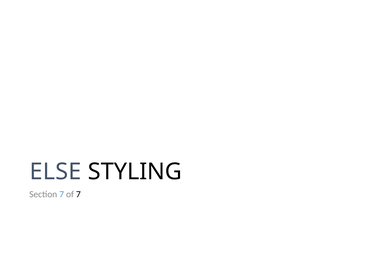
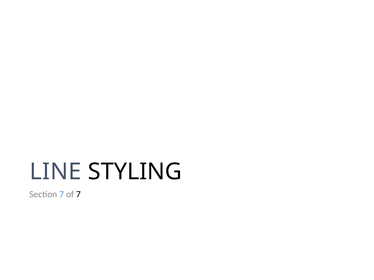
ELSE: ELSE -> LINE
